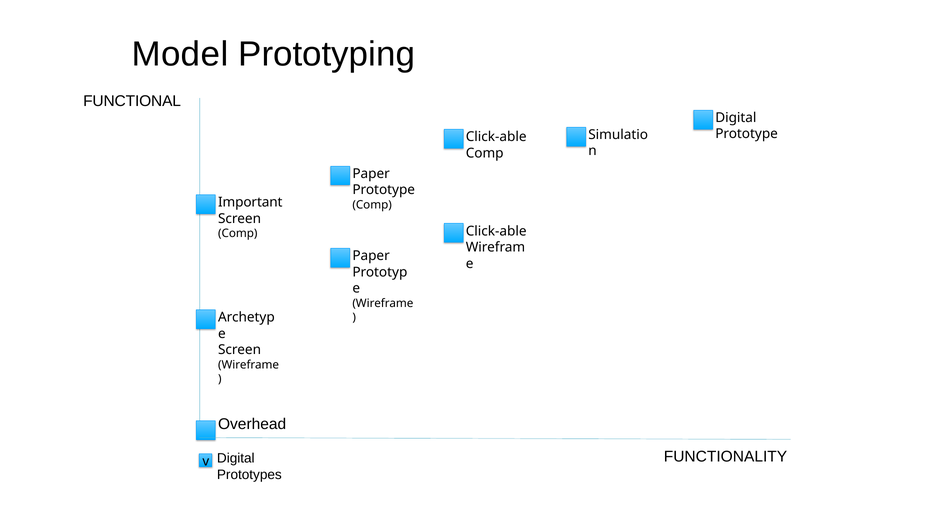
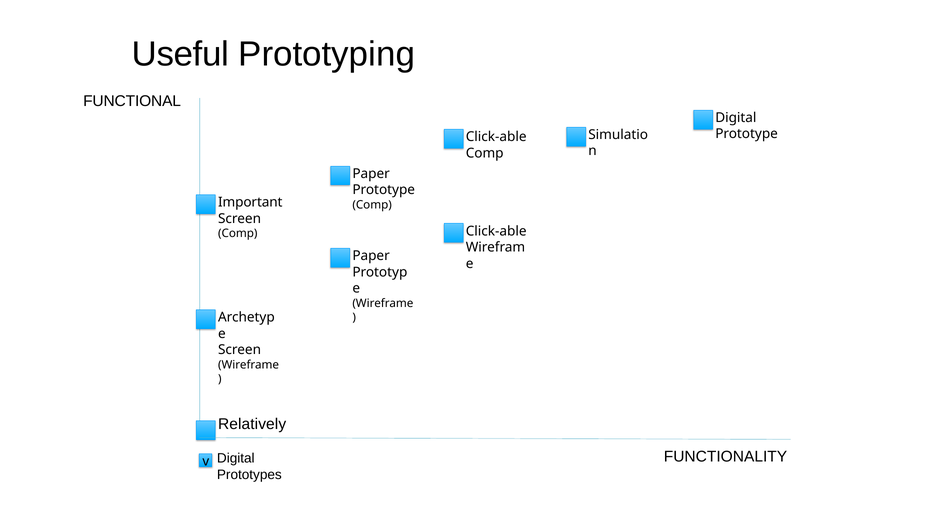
Model: Model -> Useful
Overhead: Overhead -> Relatively
